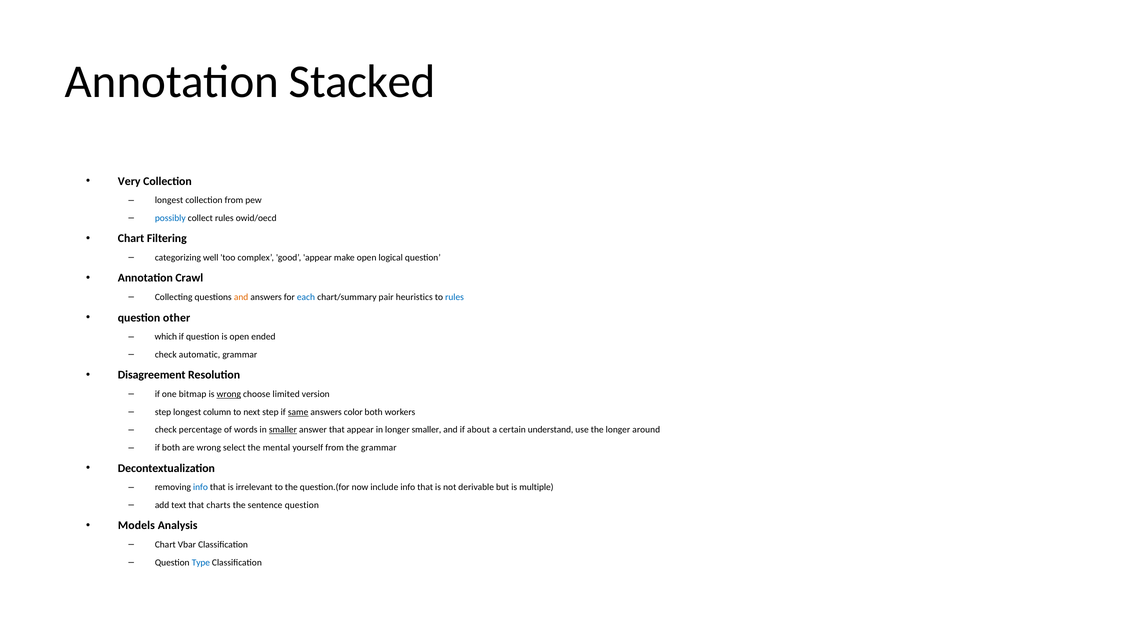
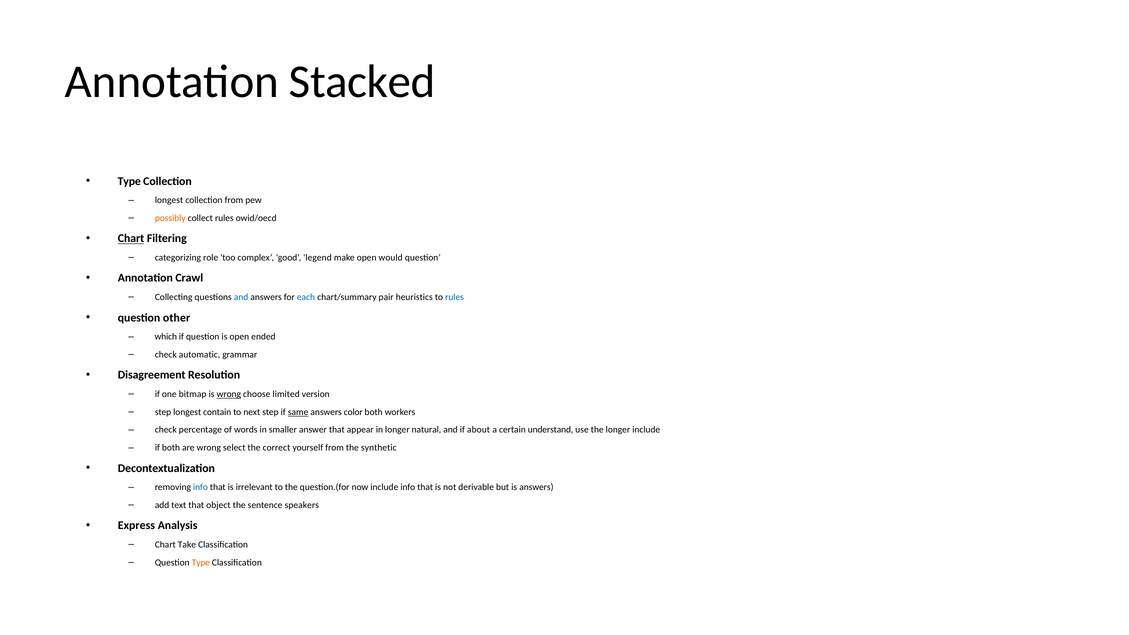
Very at (129, 181): Very -> Type
possibly colour: blue -> orange
Chart at (131, 239) underline: none -> present
well: well -> role
good appear: appear -> legend
logical: logical -> would
and at (241, 297) colour: orange -> blue
column: column -> contain
smaller at (283, 430) underline: present -> none
longer smaller: smaller -> natural
longer around: around -> include
mental: mental -> correct
the grammar: grammar -> synthetic
is multiple: multiple -> answers
charts: charts -> object
sentence question: question -> speakers
Models: Models -> Express
Vbar: Vbar -> Take
Type at (201, 563) colour: blue -> orange
